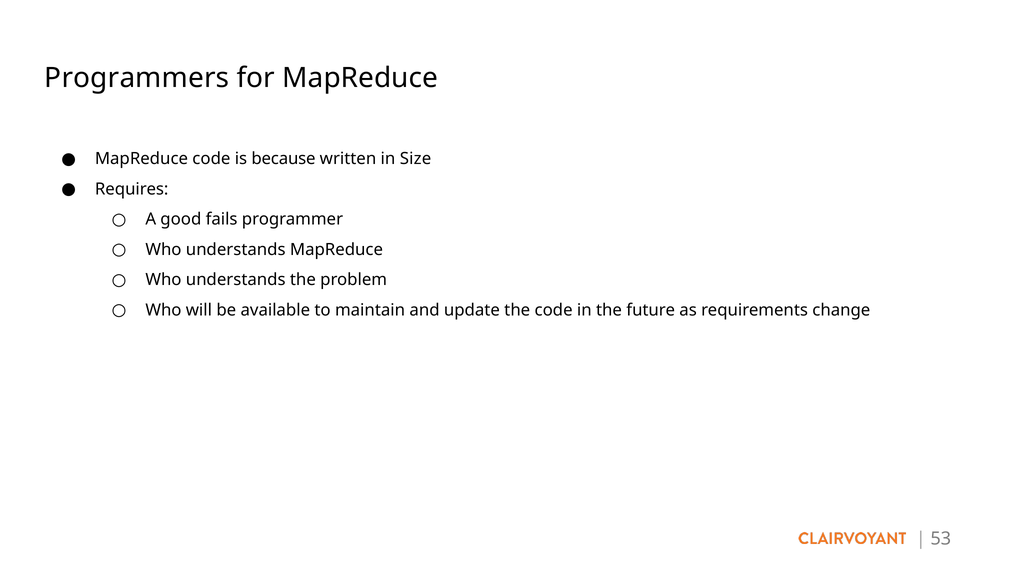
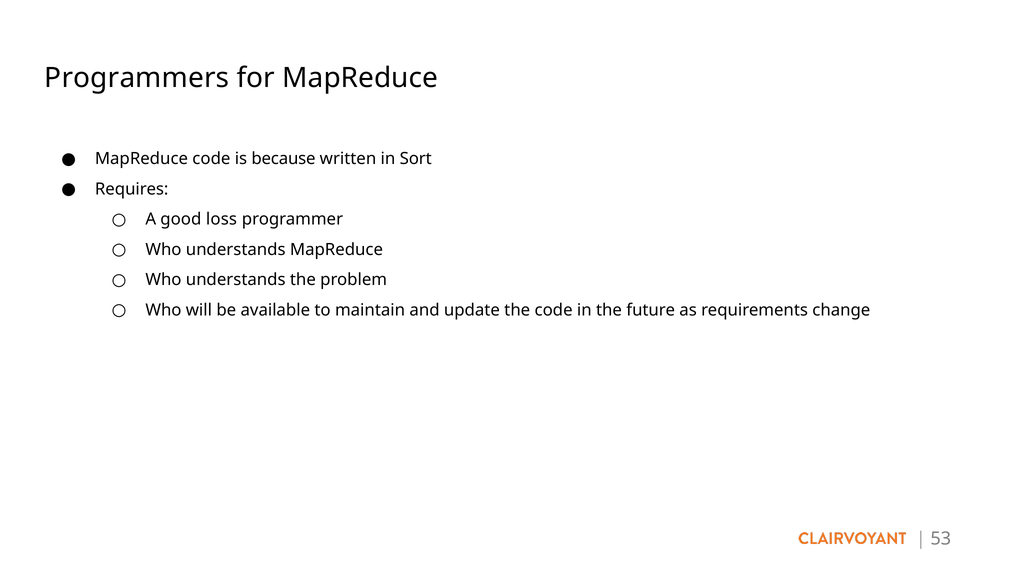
Size: Size -> Sort
fails: fails -> loss
